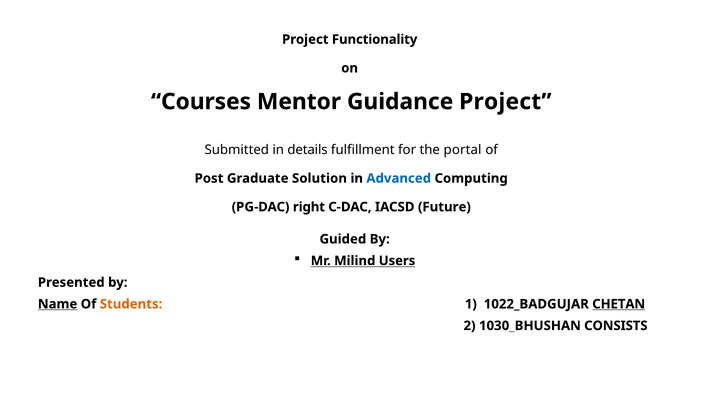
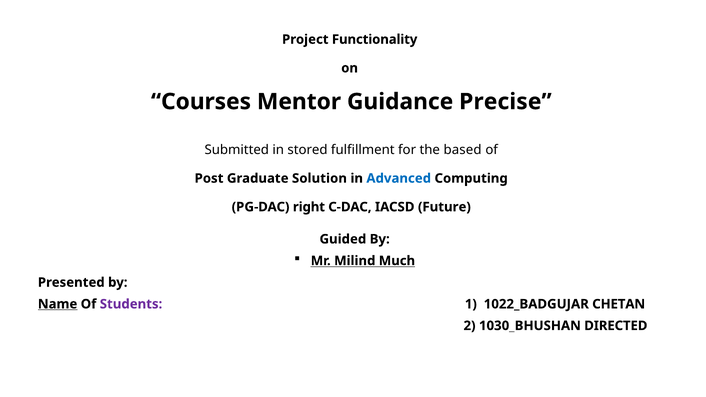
Guidance Project: Project -> Precise
details: details -> stored
portal: portal -> based
Users: Users -> Much
Students colour: orange -> purple
CHETAN underline: present -> none
CONSISTS: CONSISTS -> DIRECTED
